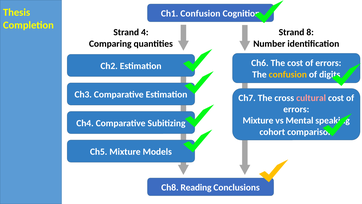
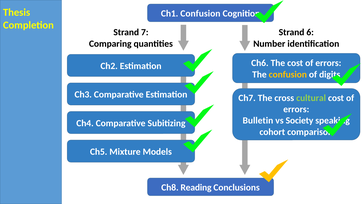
4: 4 -> 7
8: 8 -> 6
cultural colour: pink -> light green
Mixture at (258, 120): Mixture -> Bulletin
Mental: Mental -> Society
